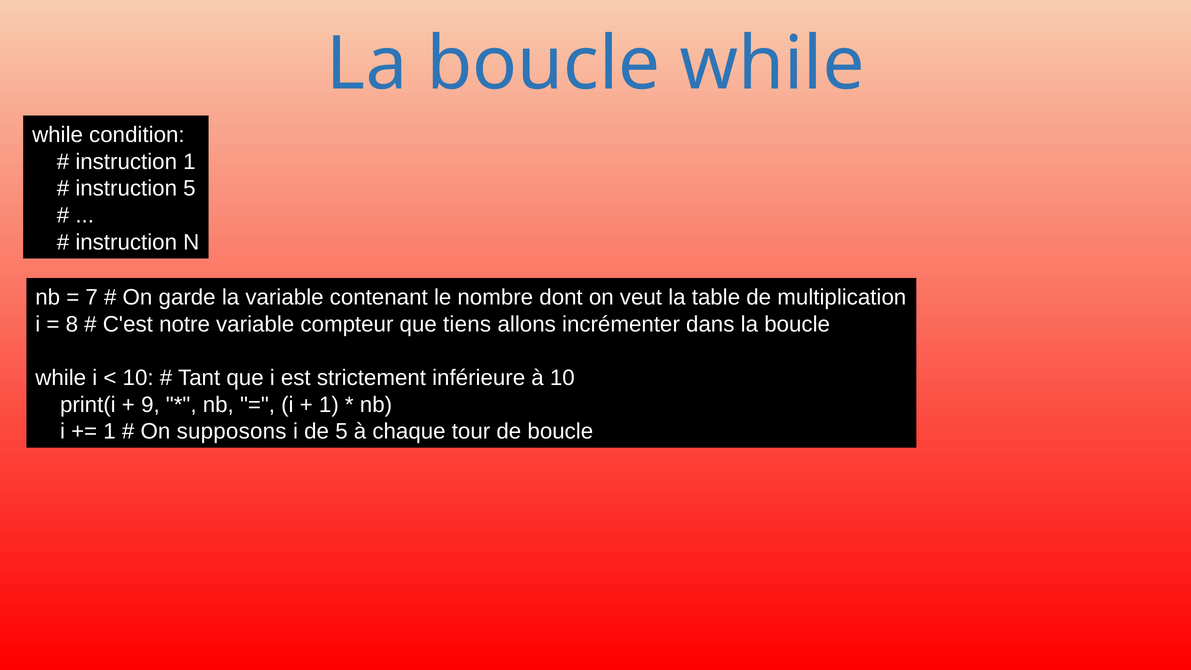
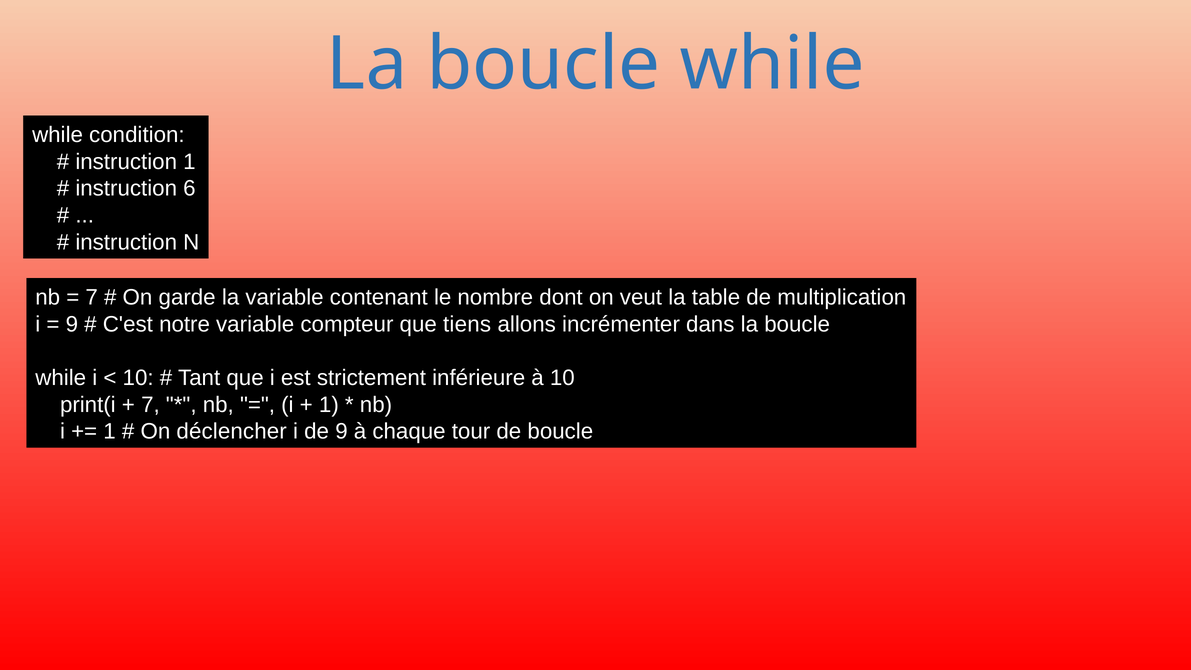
instruction 5: 5 -> 6
8 at (72, 324): 8 -> 9
9 at (150, 405): 9 -> 7
supposons: supposons -> déclencher
de 5: 5 -> 9
